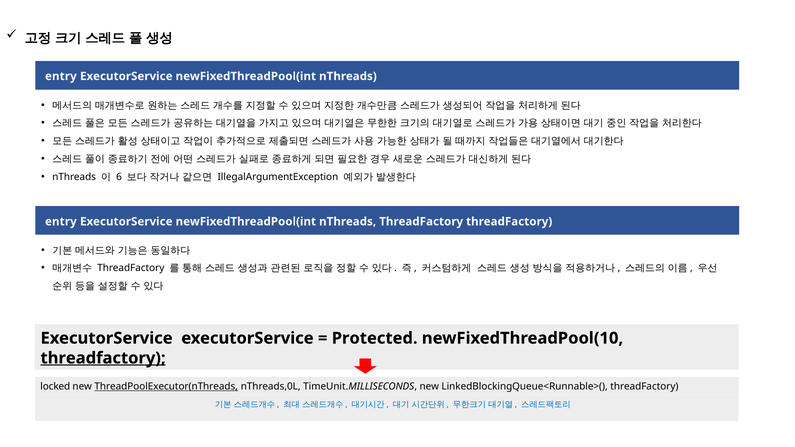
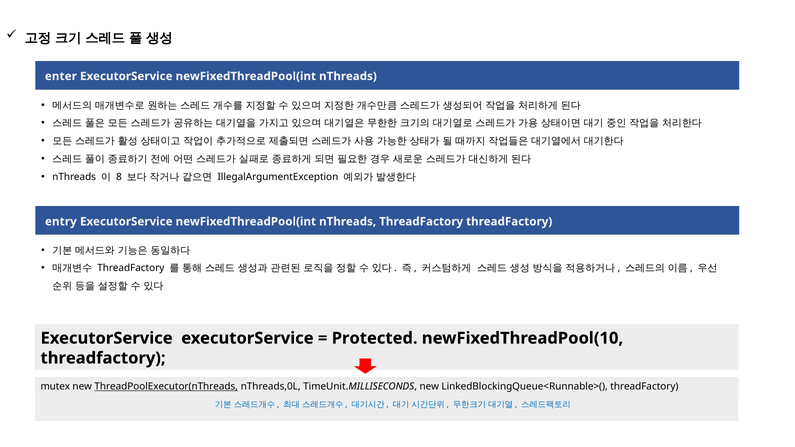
entry at (61, 76): entry -> enter
6: 6 -> 8
threadfactory at (103, 358) underline: present -> none
locked: locked -> mutex
